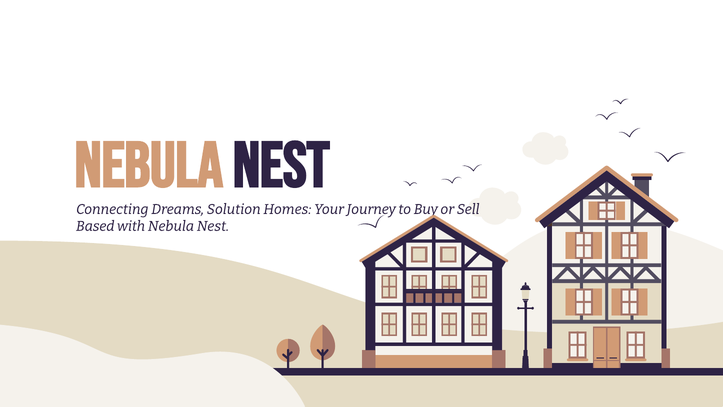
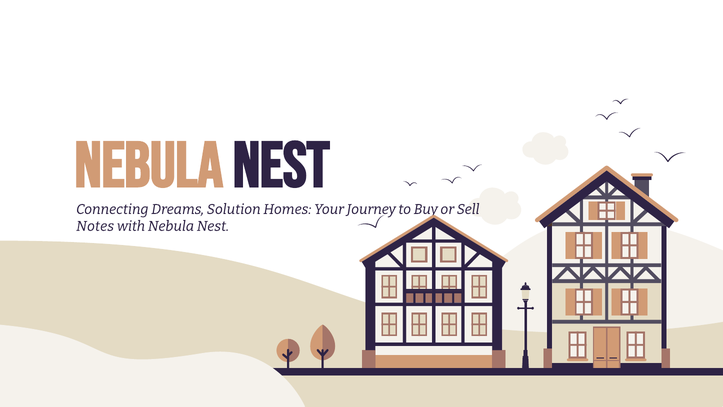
Based: Based -> Notes
